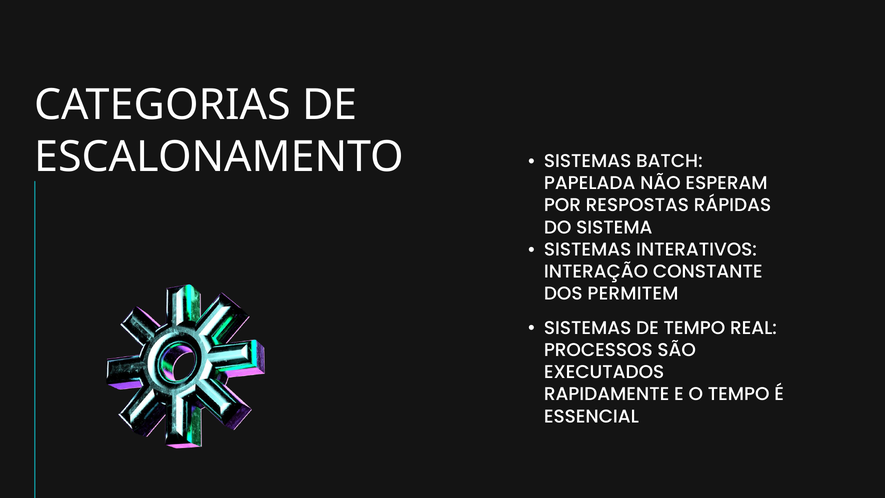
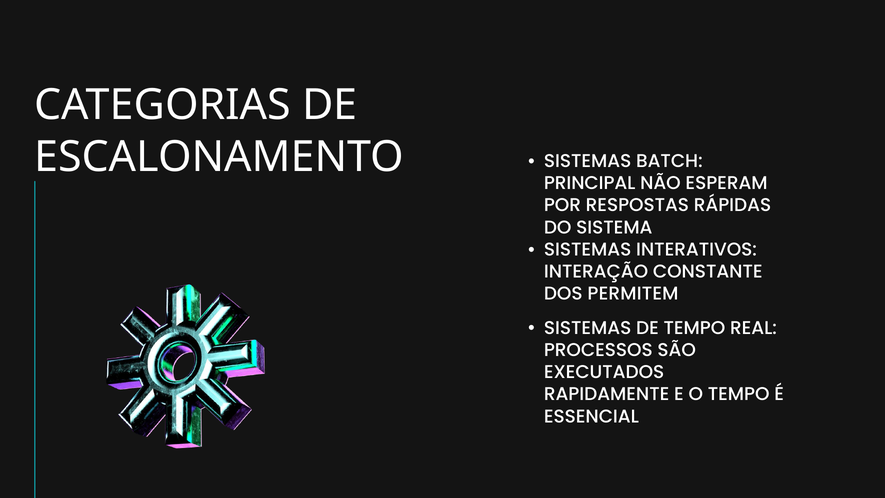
PAPELADA: PAPELADA -> PRINCIPAL
